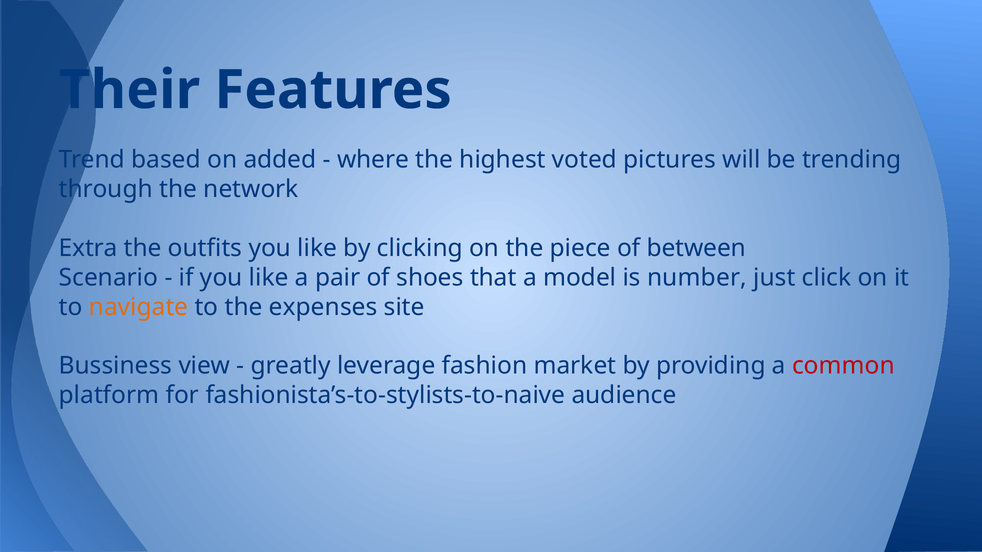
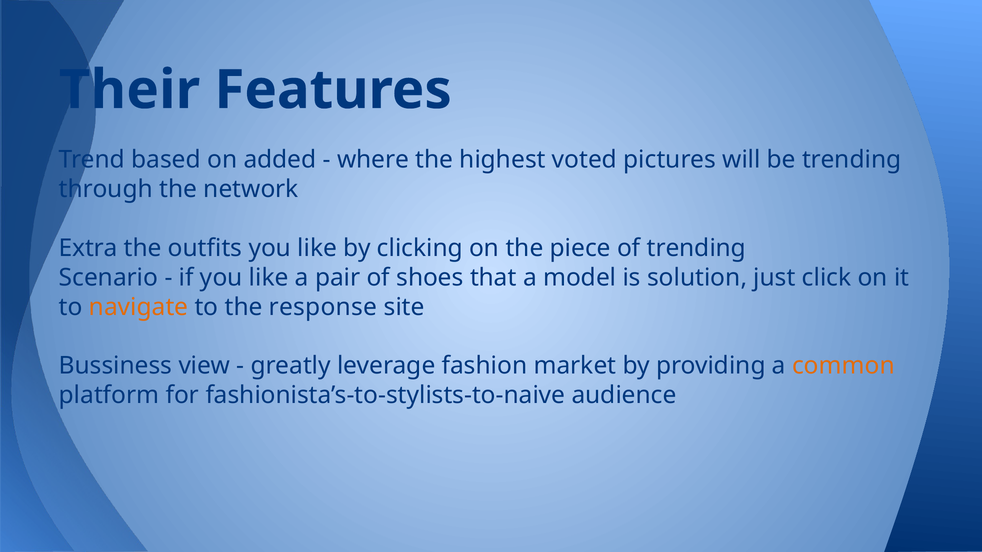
of between: between -> trending
number: number -> solution
expenses: expenses -> response
common colour: red -> orange
